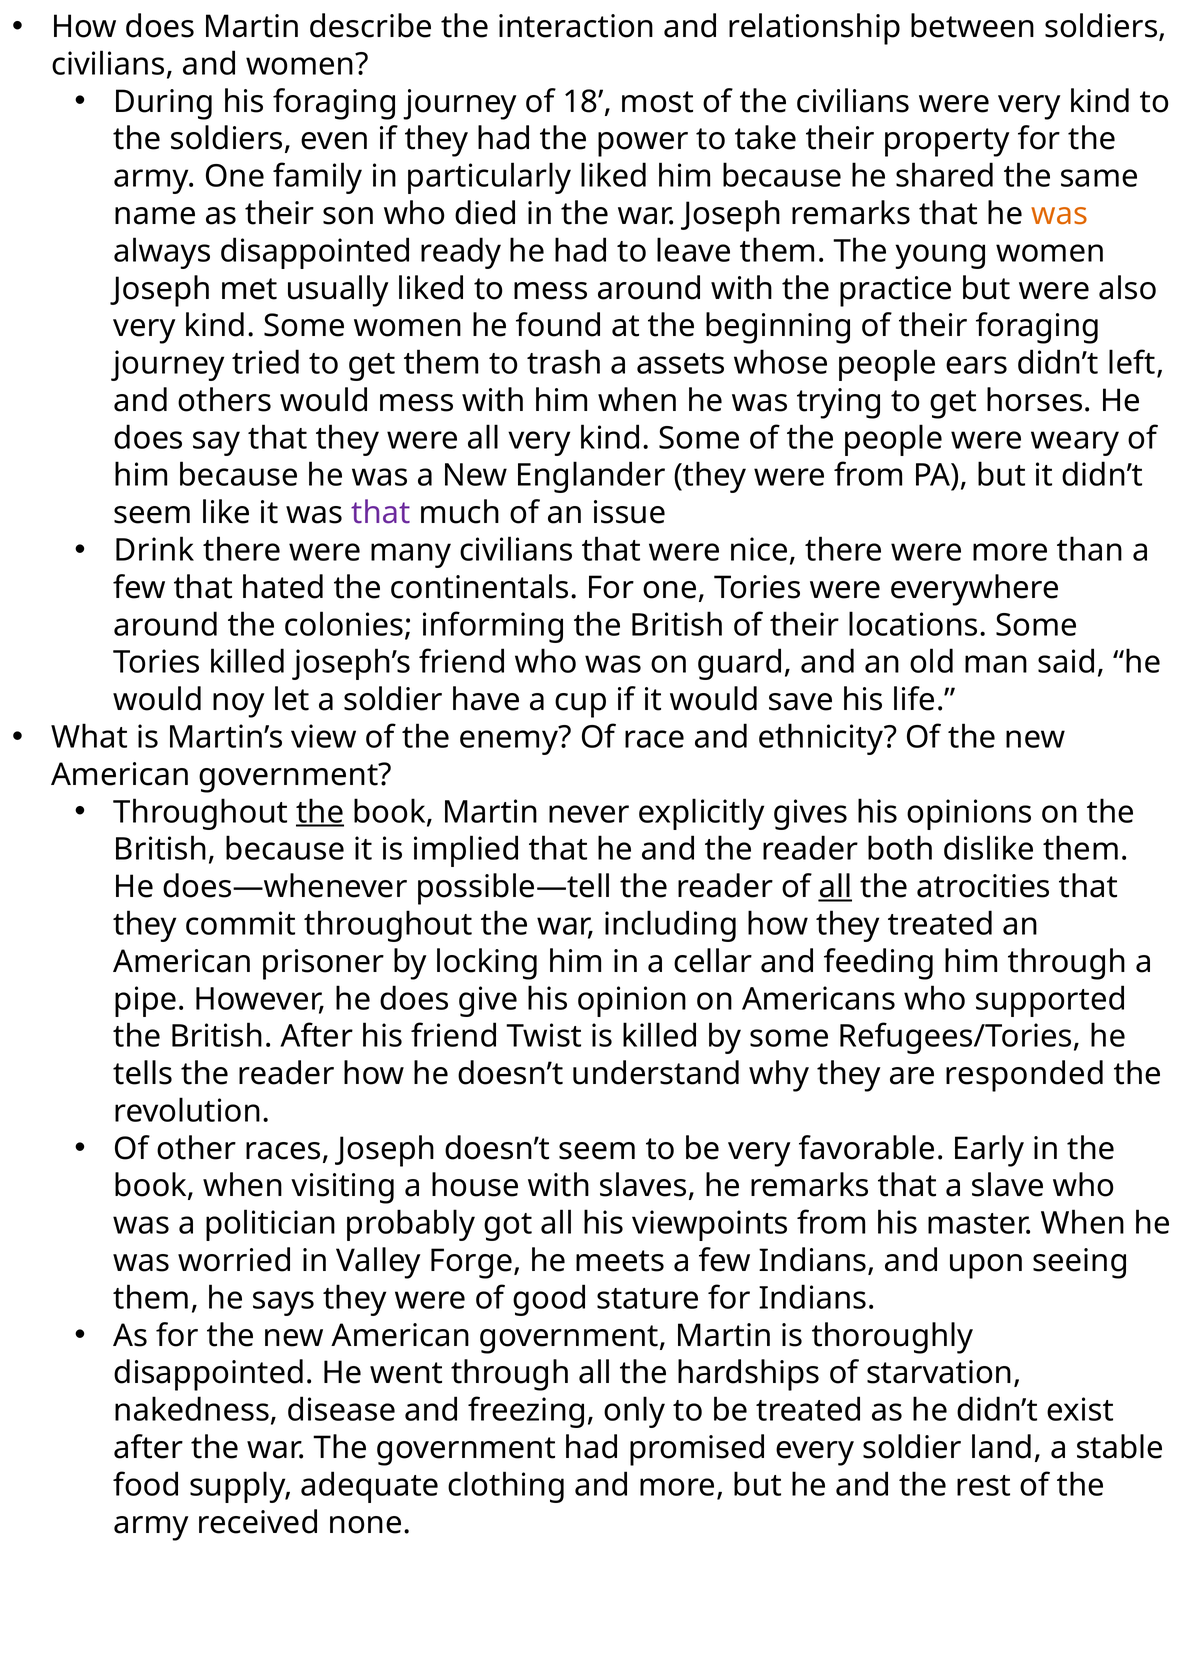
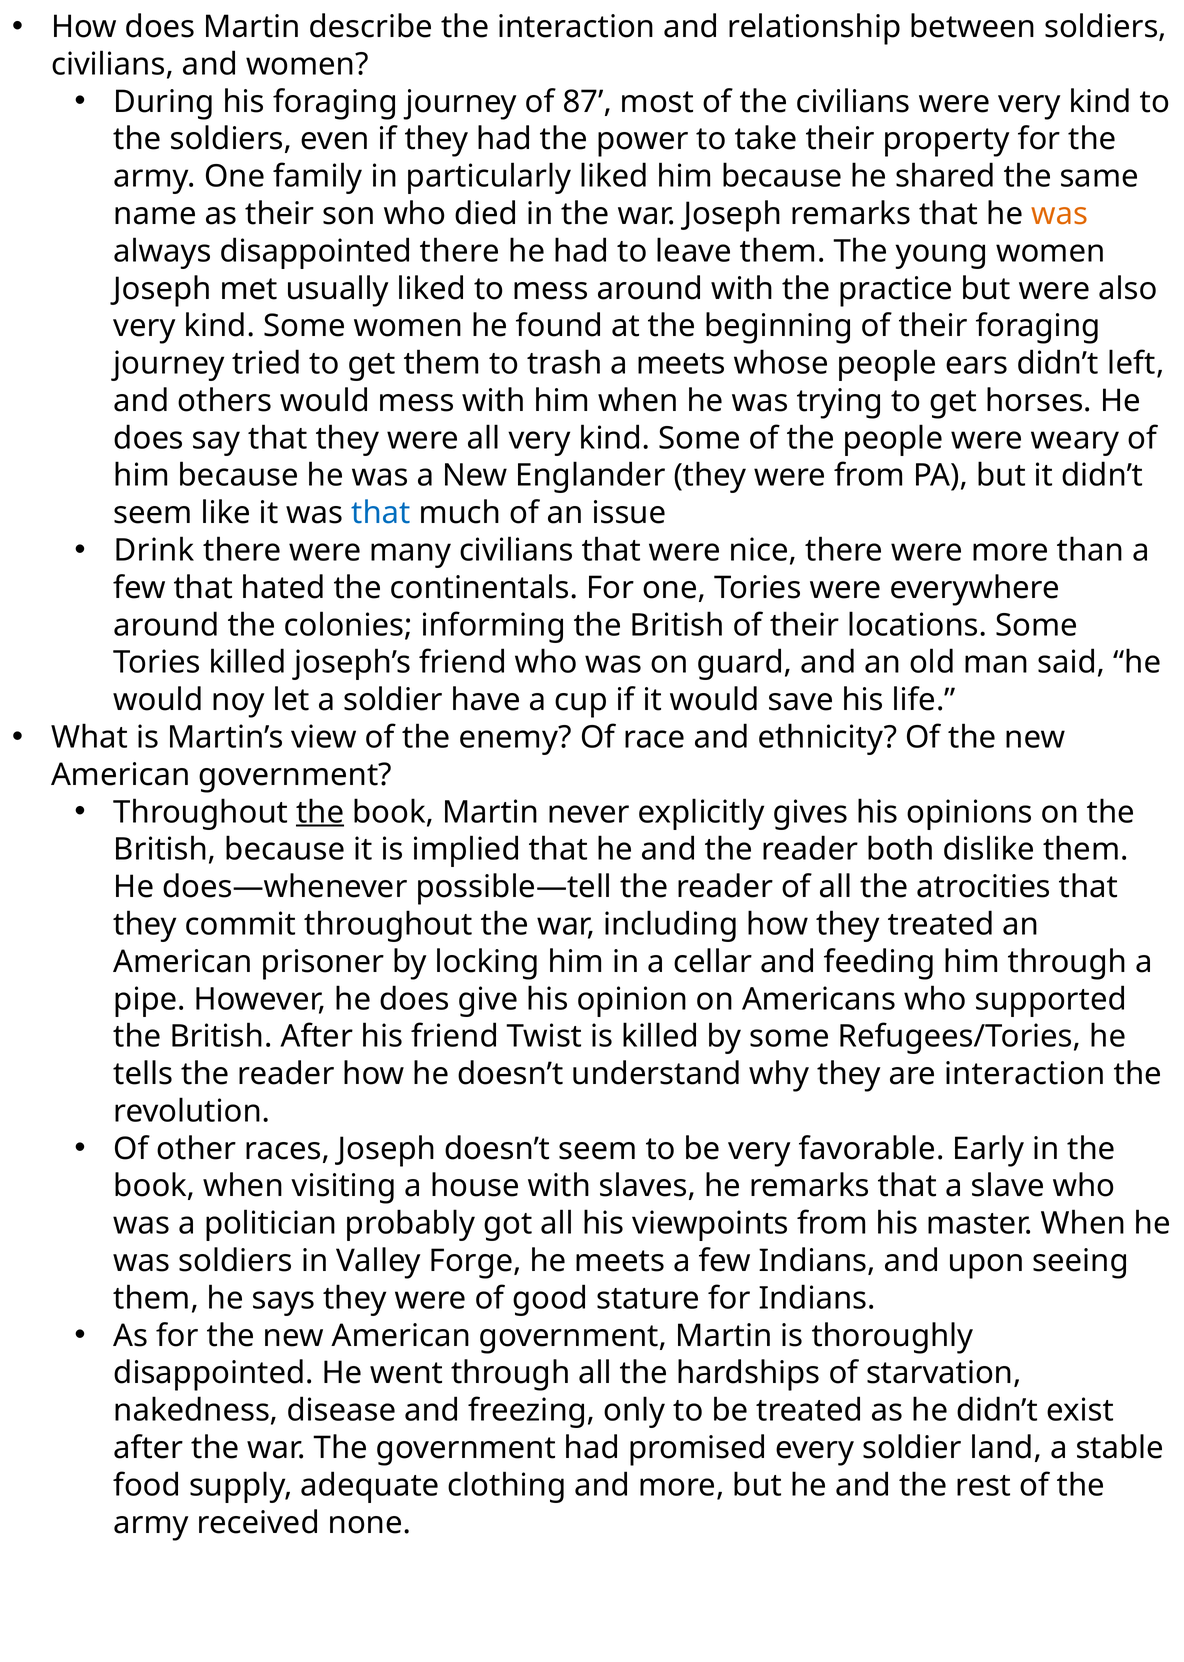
18: 18 -> 87
disappointed ready: ready -> there
a assets: assets -> meets
that at (381, 513) colour: purple -> blue
all at (835, 887) underline: present -> none
are responded: responded -> interaction
was worried: worried -> soldiers
